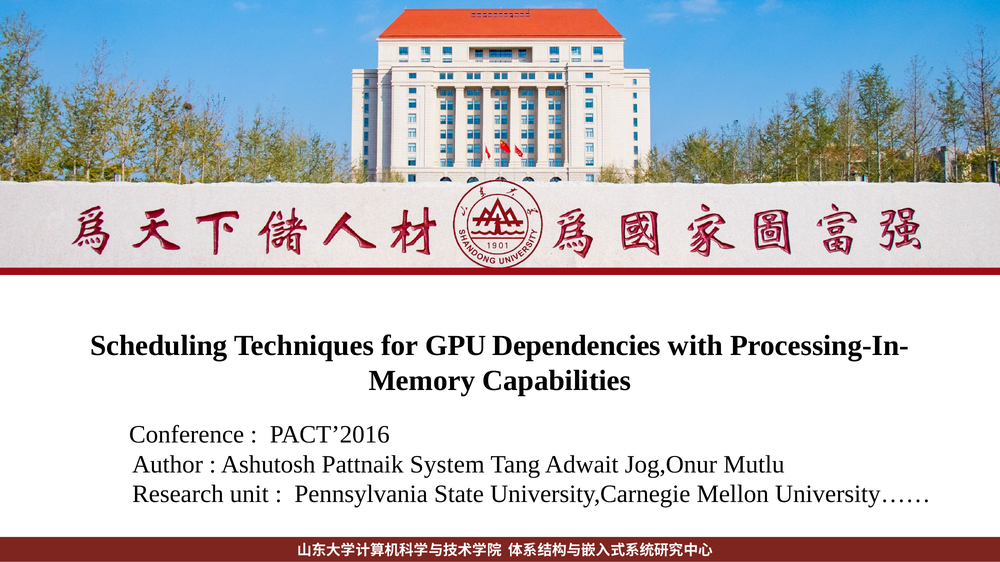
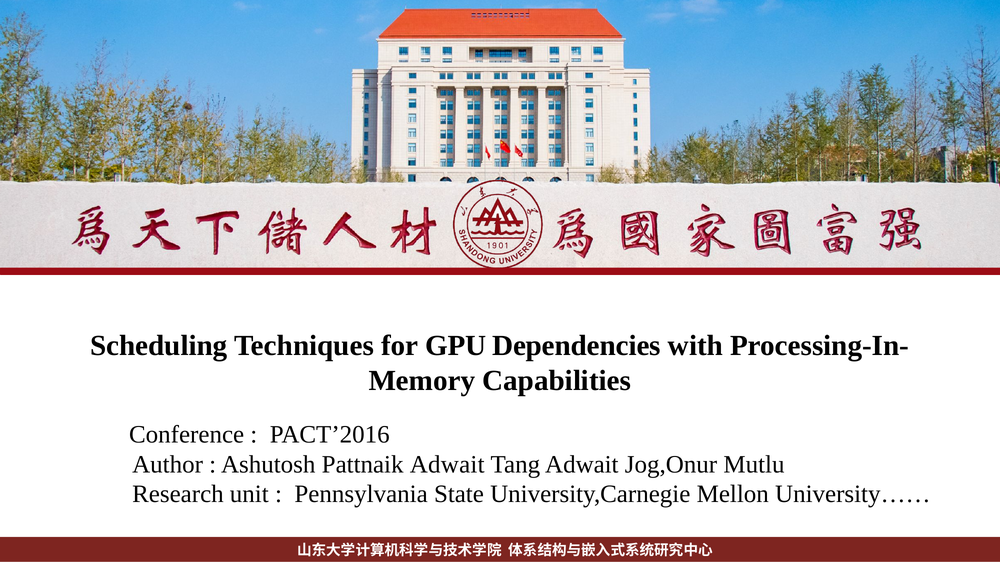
Pattnaik System: System -> Adwait
